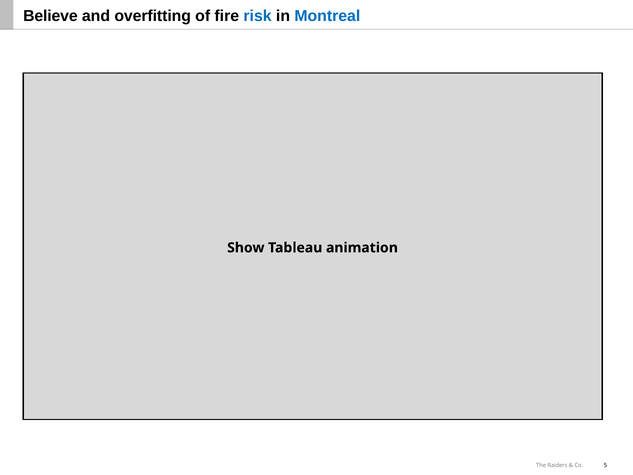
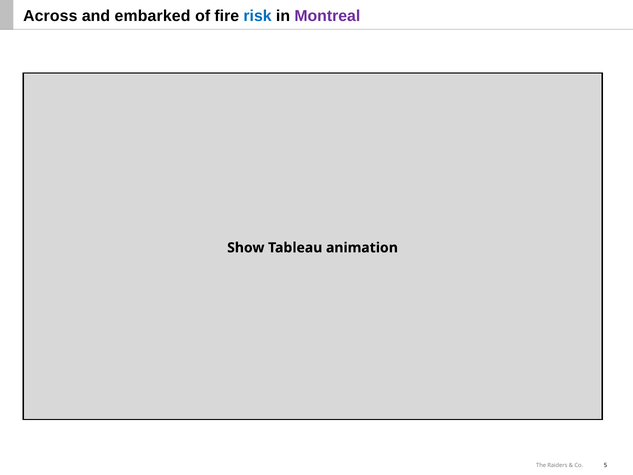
Believe: Believe -> Across
overfitting: overfitting -> embarked
Montreal colour: blue -> purple
